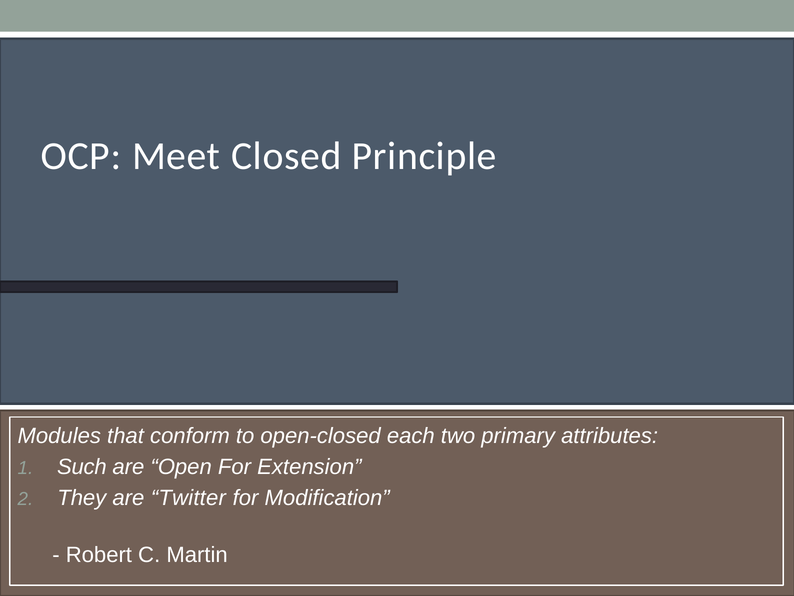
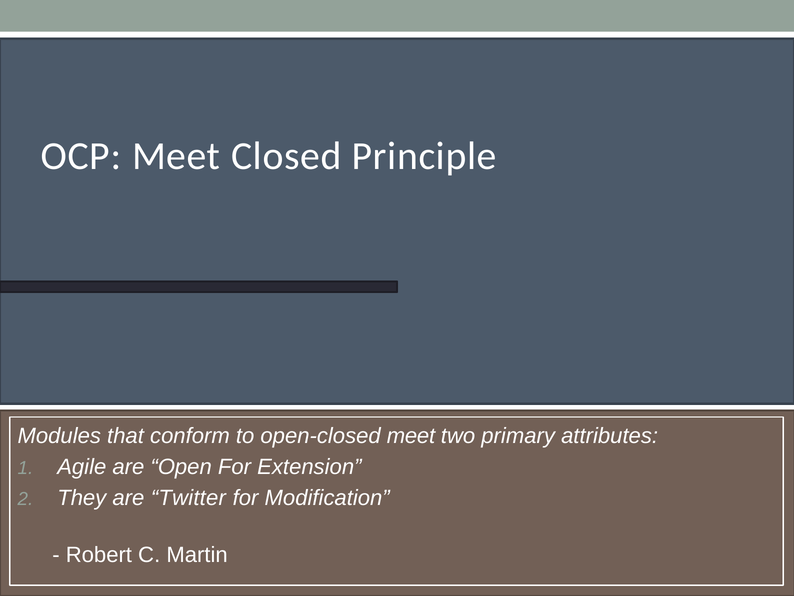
open-closed each: each -> meet
Such: Such -> Agile
